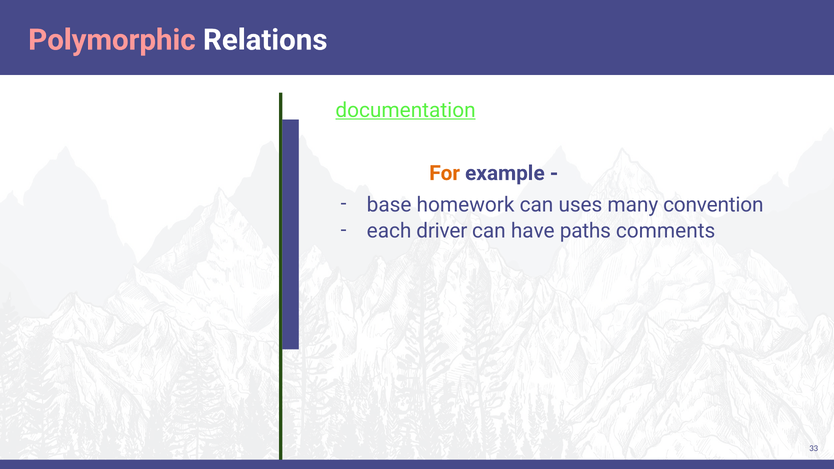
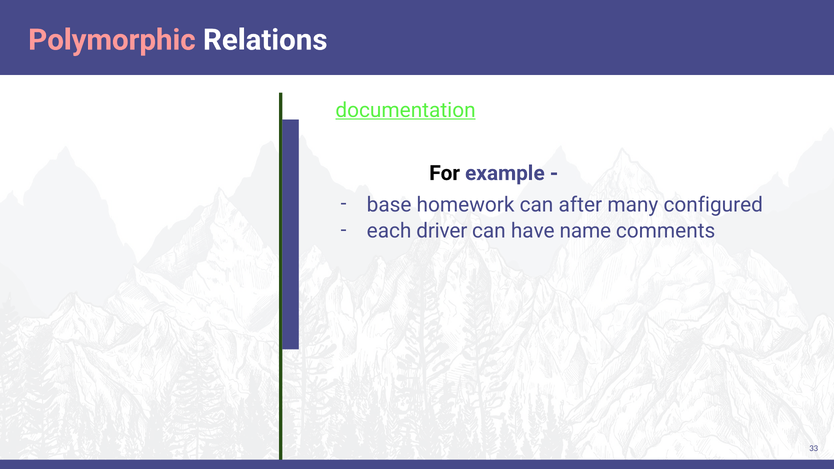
For colour: orange -> black
uses: uses -> after
convention: convention -> configured
paths: paths -> name
